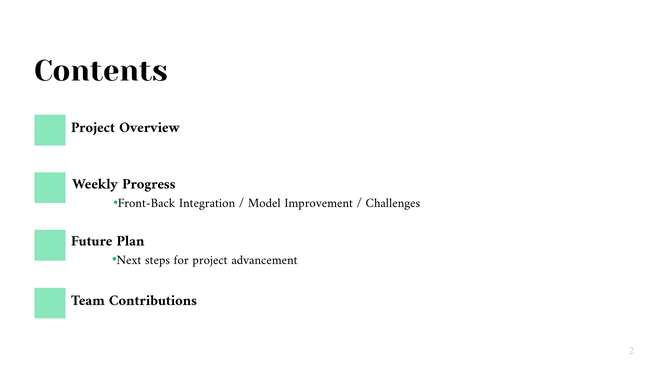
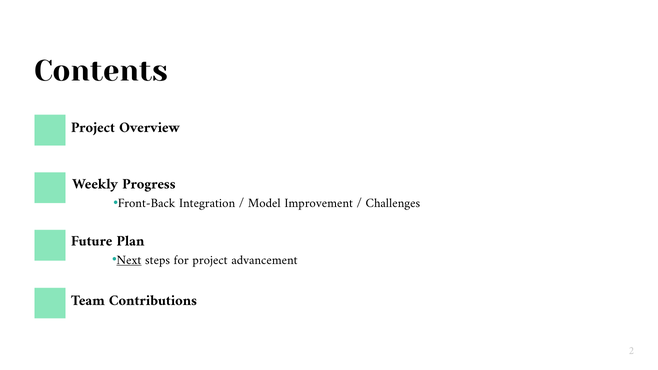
Next underline: none -> present
